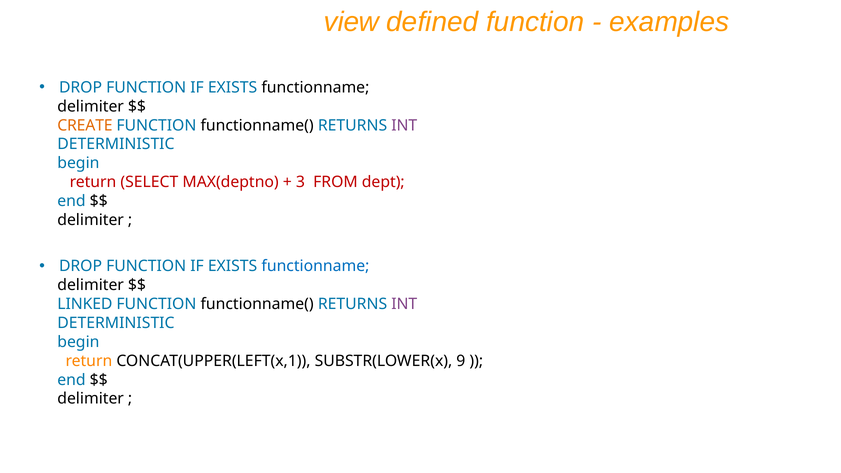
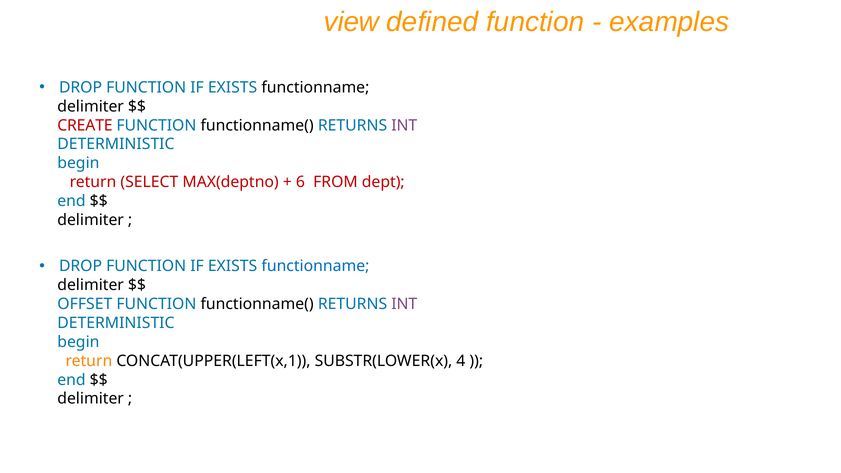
CREATE colour: orange -> red
3: 3 -> 6
LINKED: LINKED -> OFFSET
9: 9 -> 4
